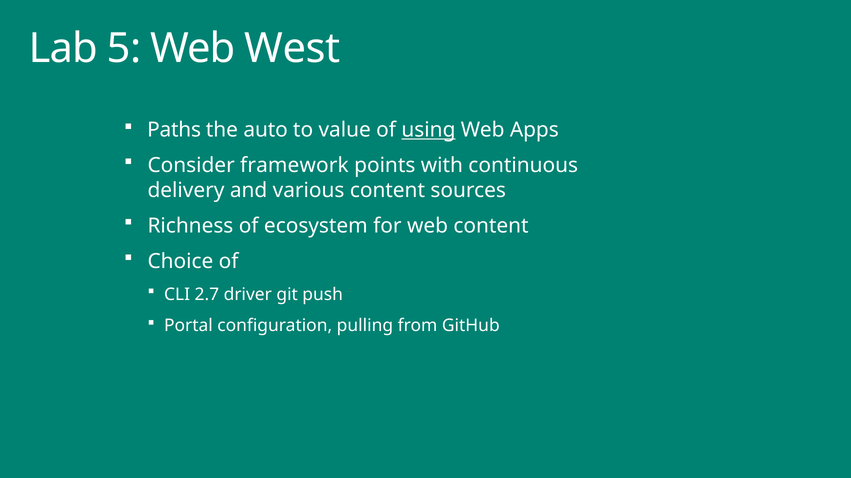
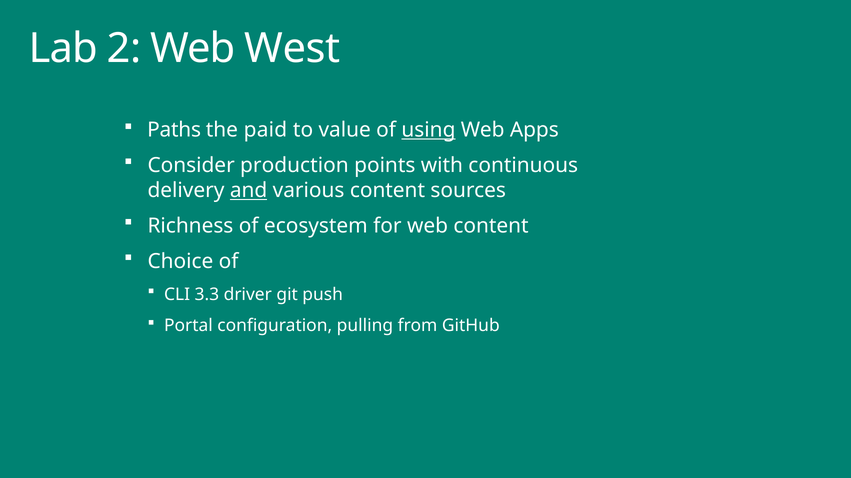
5: 5 -> 2
auto: auto -> paid
framework: framework -> production
and underline: none -> present
2.7: 2.7 -> 3.3
